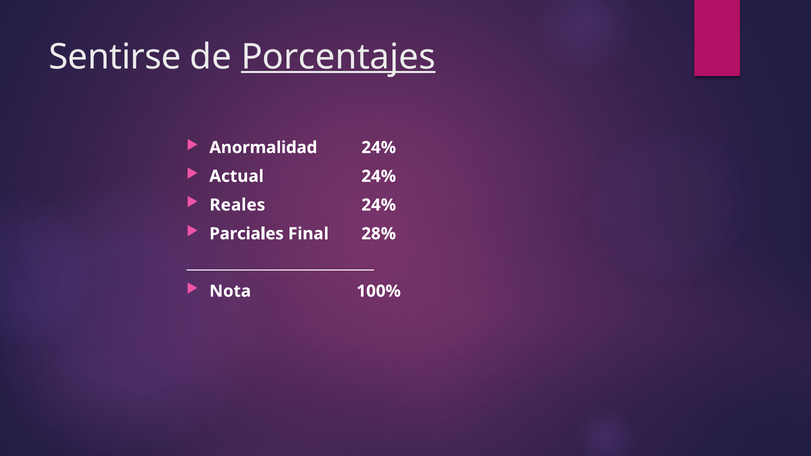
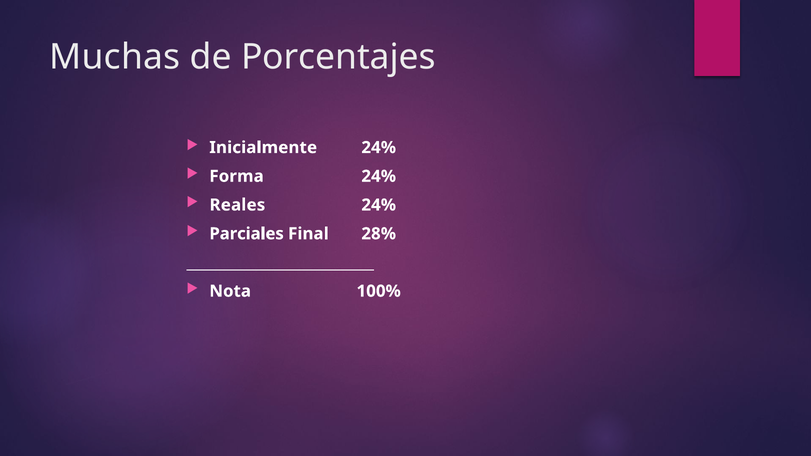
Sentirse: Sentirse -> Muchas
Porcentajes underline: present -> none
Anormalidad: Anormalidad -> Inicialmente
Actual: Actual -> Forma
